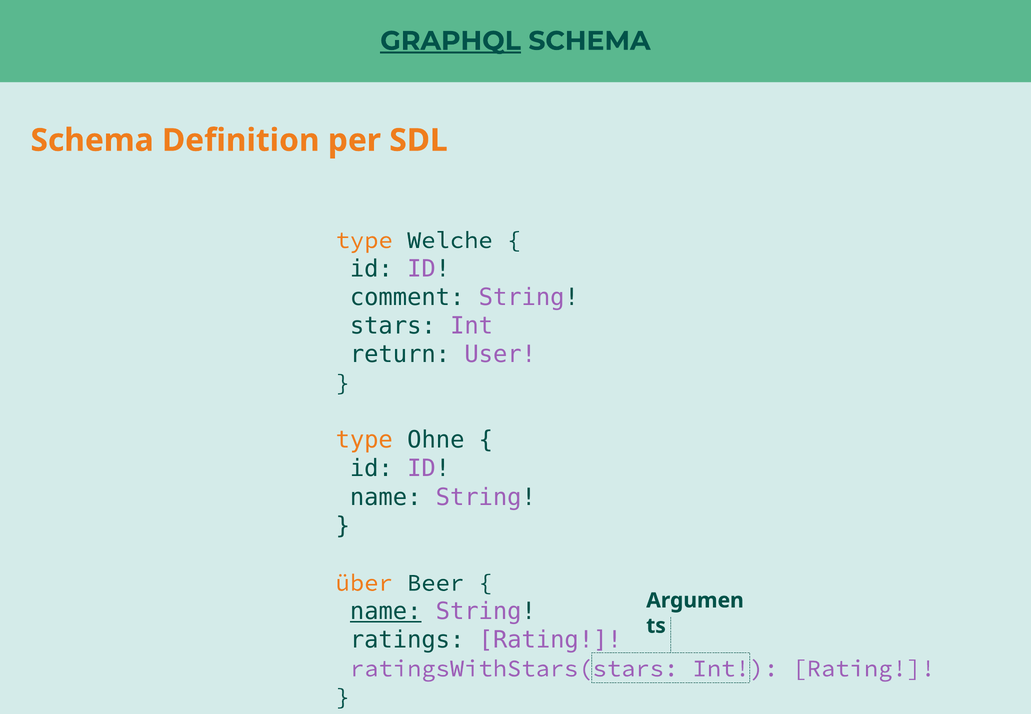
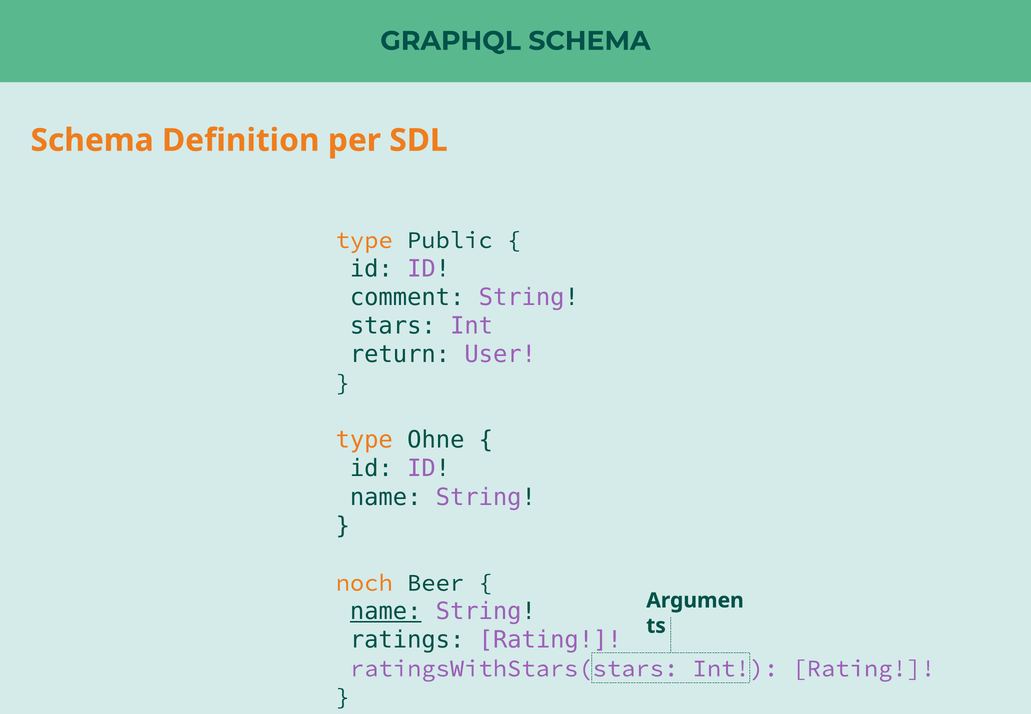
GRAPHQL underline: present -> none
Welche: Welche -> Public
über: über -> noch
